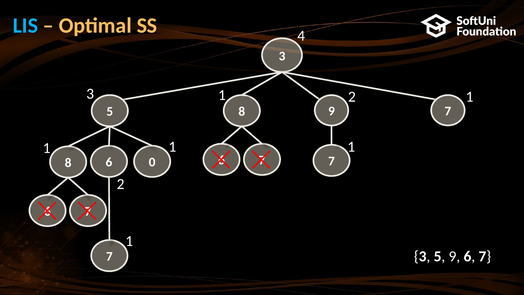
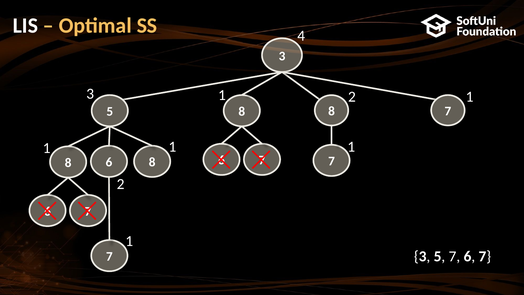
LIS colour: light blue -> white
9 at (331, 111): 9 -> 8
0 at (152, 162): 0 -> 8
9 at (454, 256): 9 -> 7
